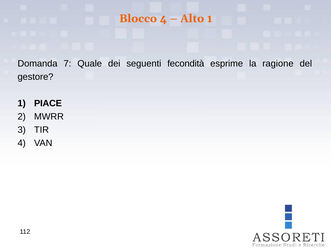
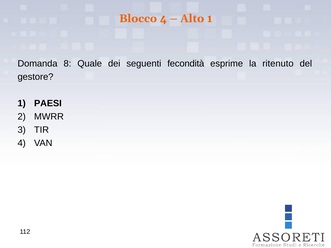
7: 7 -> 8
ragione: ragione -> ritenuto
PIACE: PIACE -> PAESI
